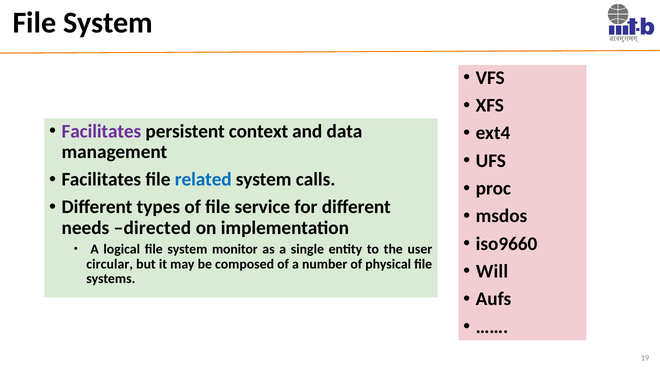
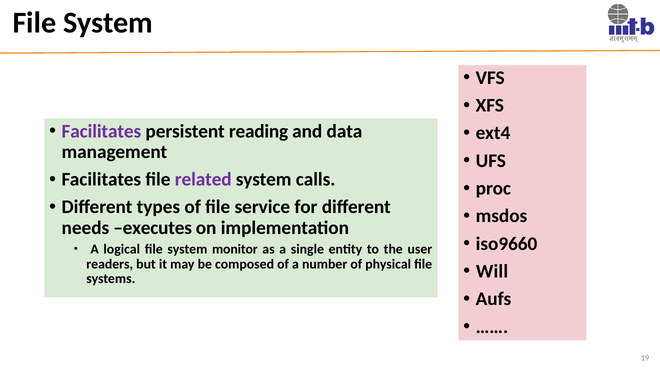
context: context -> reading
related colour: blue -> purple
directed: directed -> executes
circular: circular -> readers
